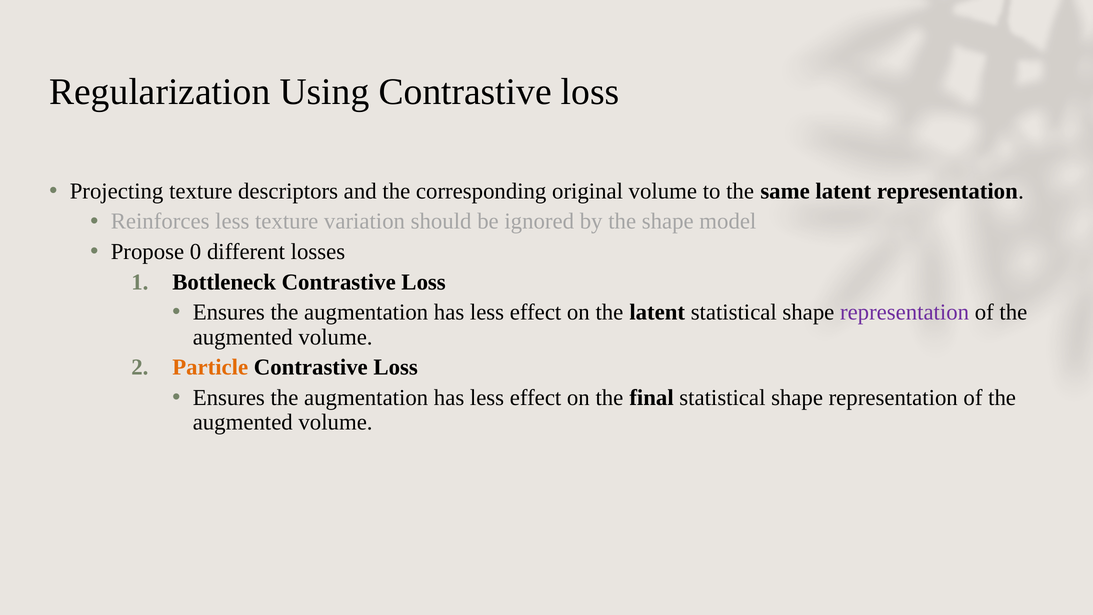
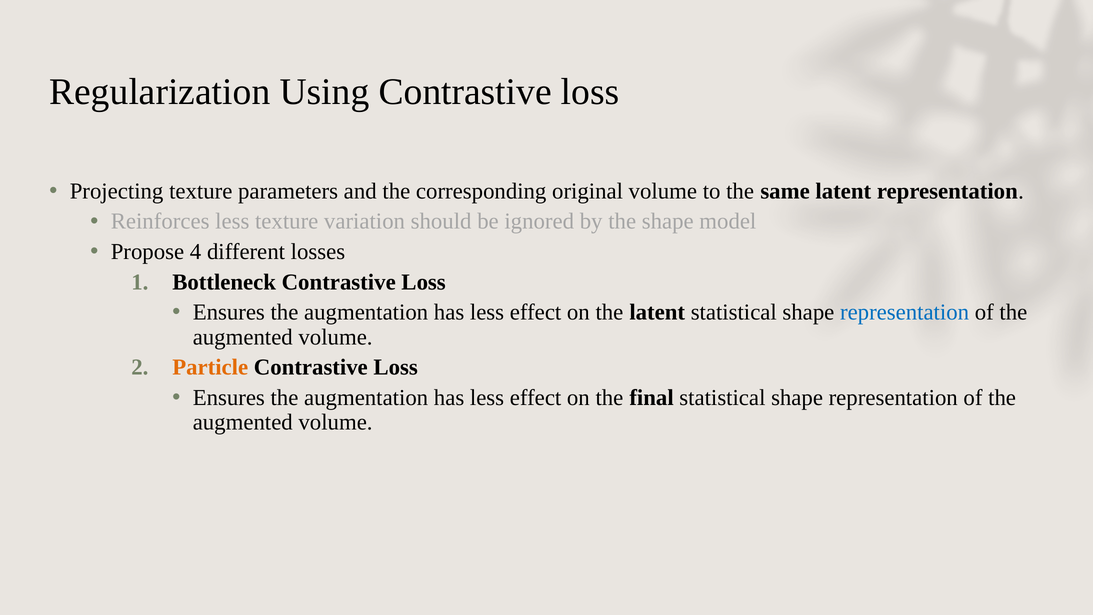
descriptors: descriptors -> parameters
0: 0 -> 4
representation at (905, 312) colour: purple -> blue
